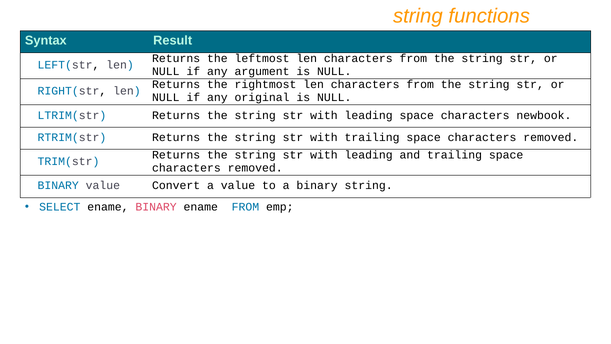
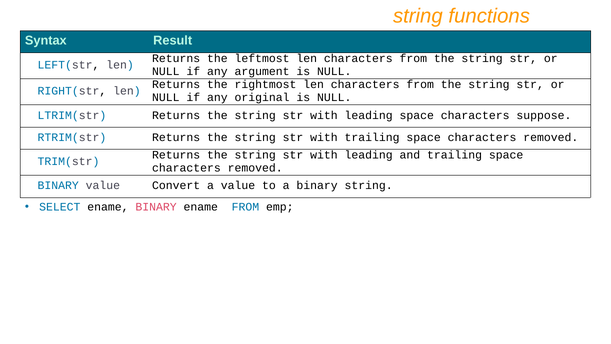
newbook: newbook -> suppose
